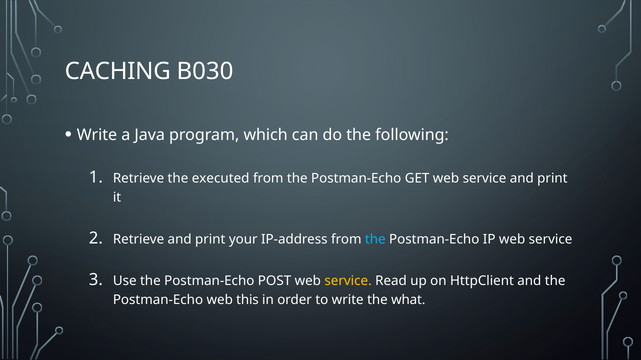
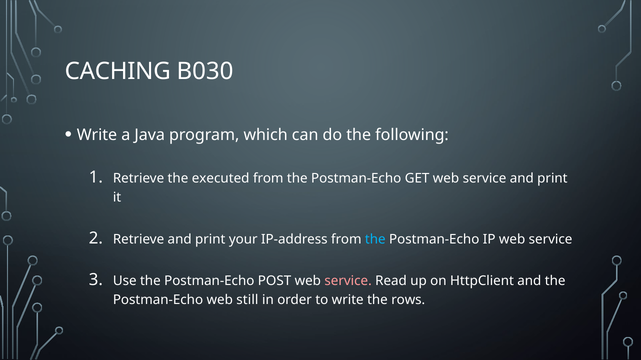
service at (348, 281) colour: yellow -> pink
this: this -> still
what: what -> rows
